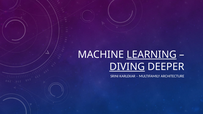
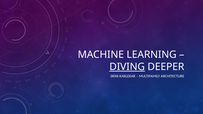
LEARNING underline: present -> none
